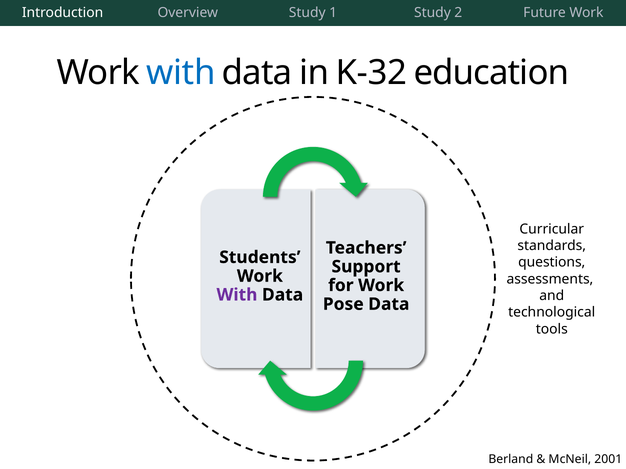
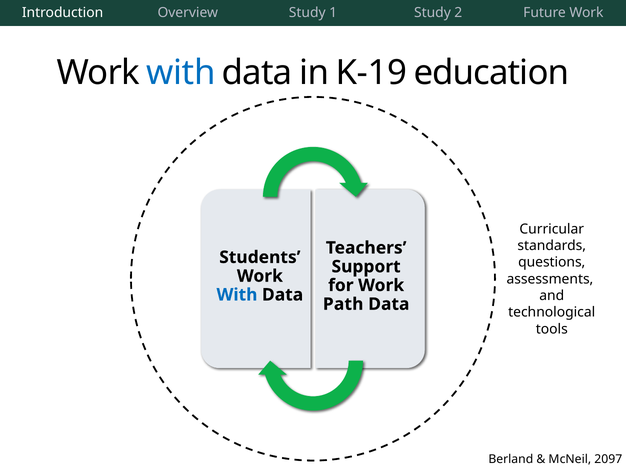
K-32: K-32 -> K-19
With at (237, 295) colour: purple -> blue
Pose: Pose -> Path
2001: 2001 -> 2097
